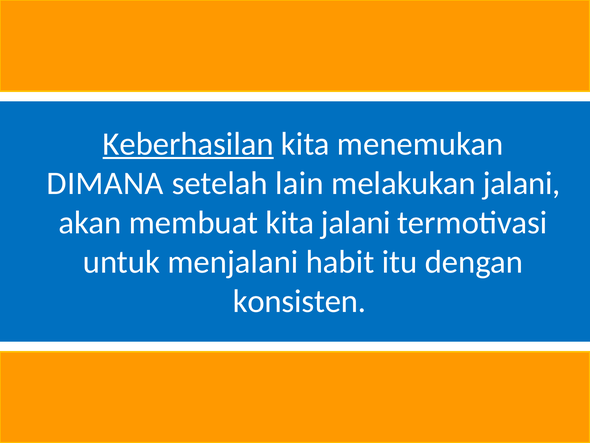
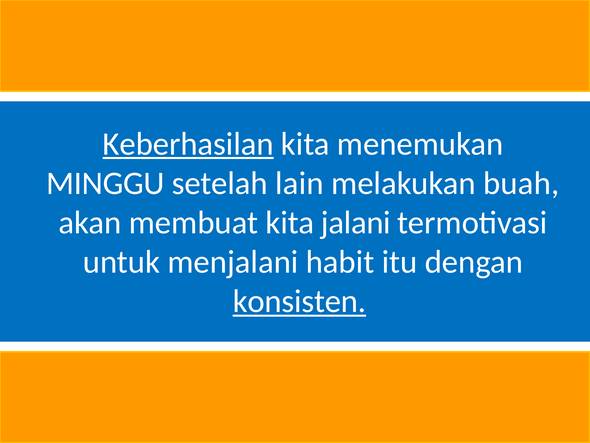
DIMANA: DIMANA -> MINGGU
melakukan jalani: jalani -> buah
konsisten underline: none -> present
